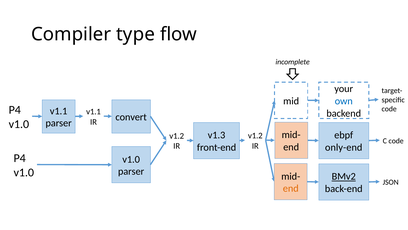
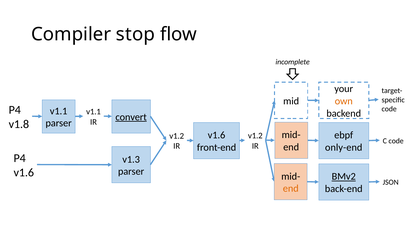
type: type -> stop
own colour: blue -> orange
convert underline: none -> present
v1.0 at (19, 124): v1.0 -> v1.8
v1.3 at (217, 135): v1.3 -> v1.6
v1.0 at (131, 159): v1.0 -> v1.3
v1.0 at (24, 172): v1.0 -> v1.6
